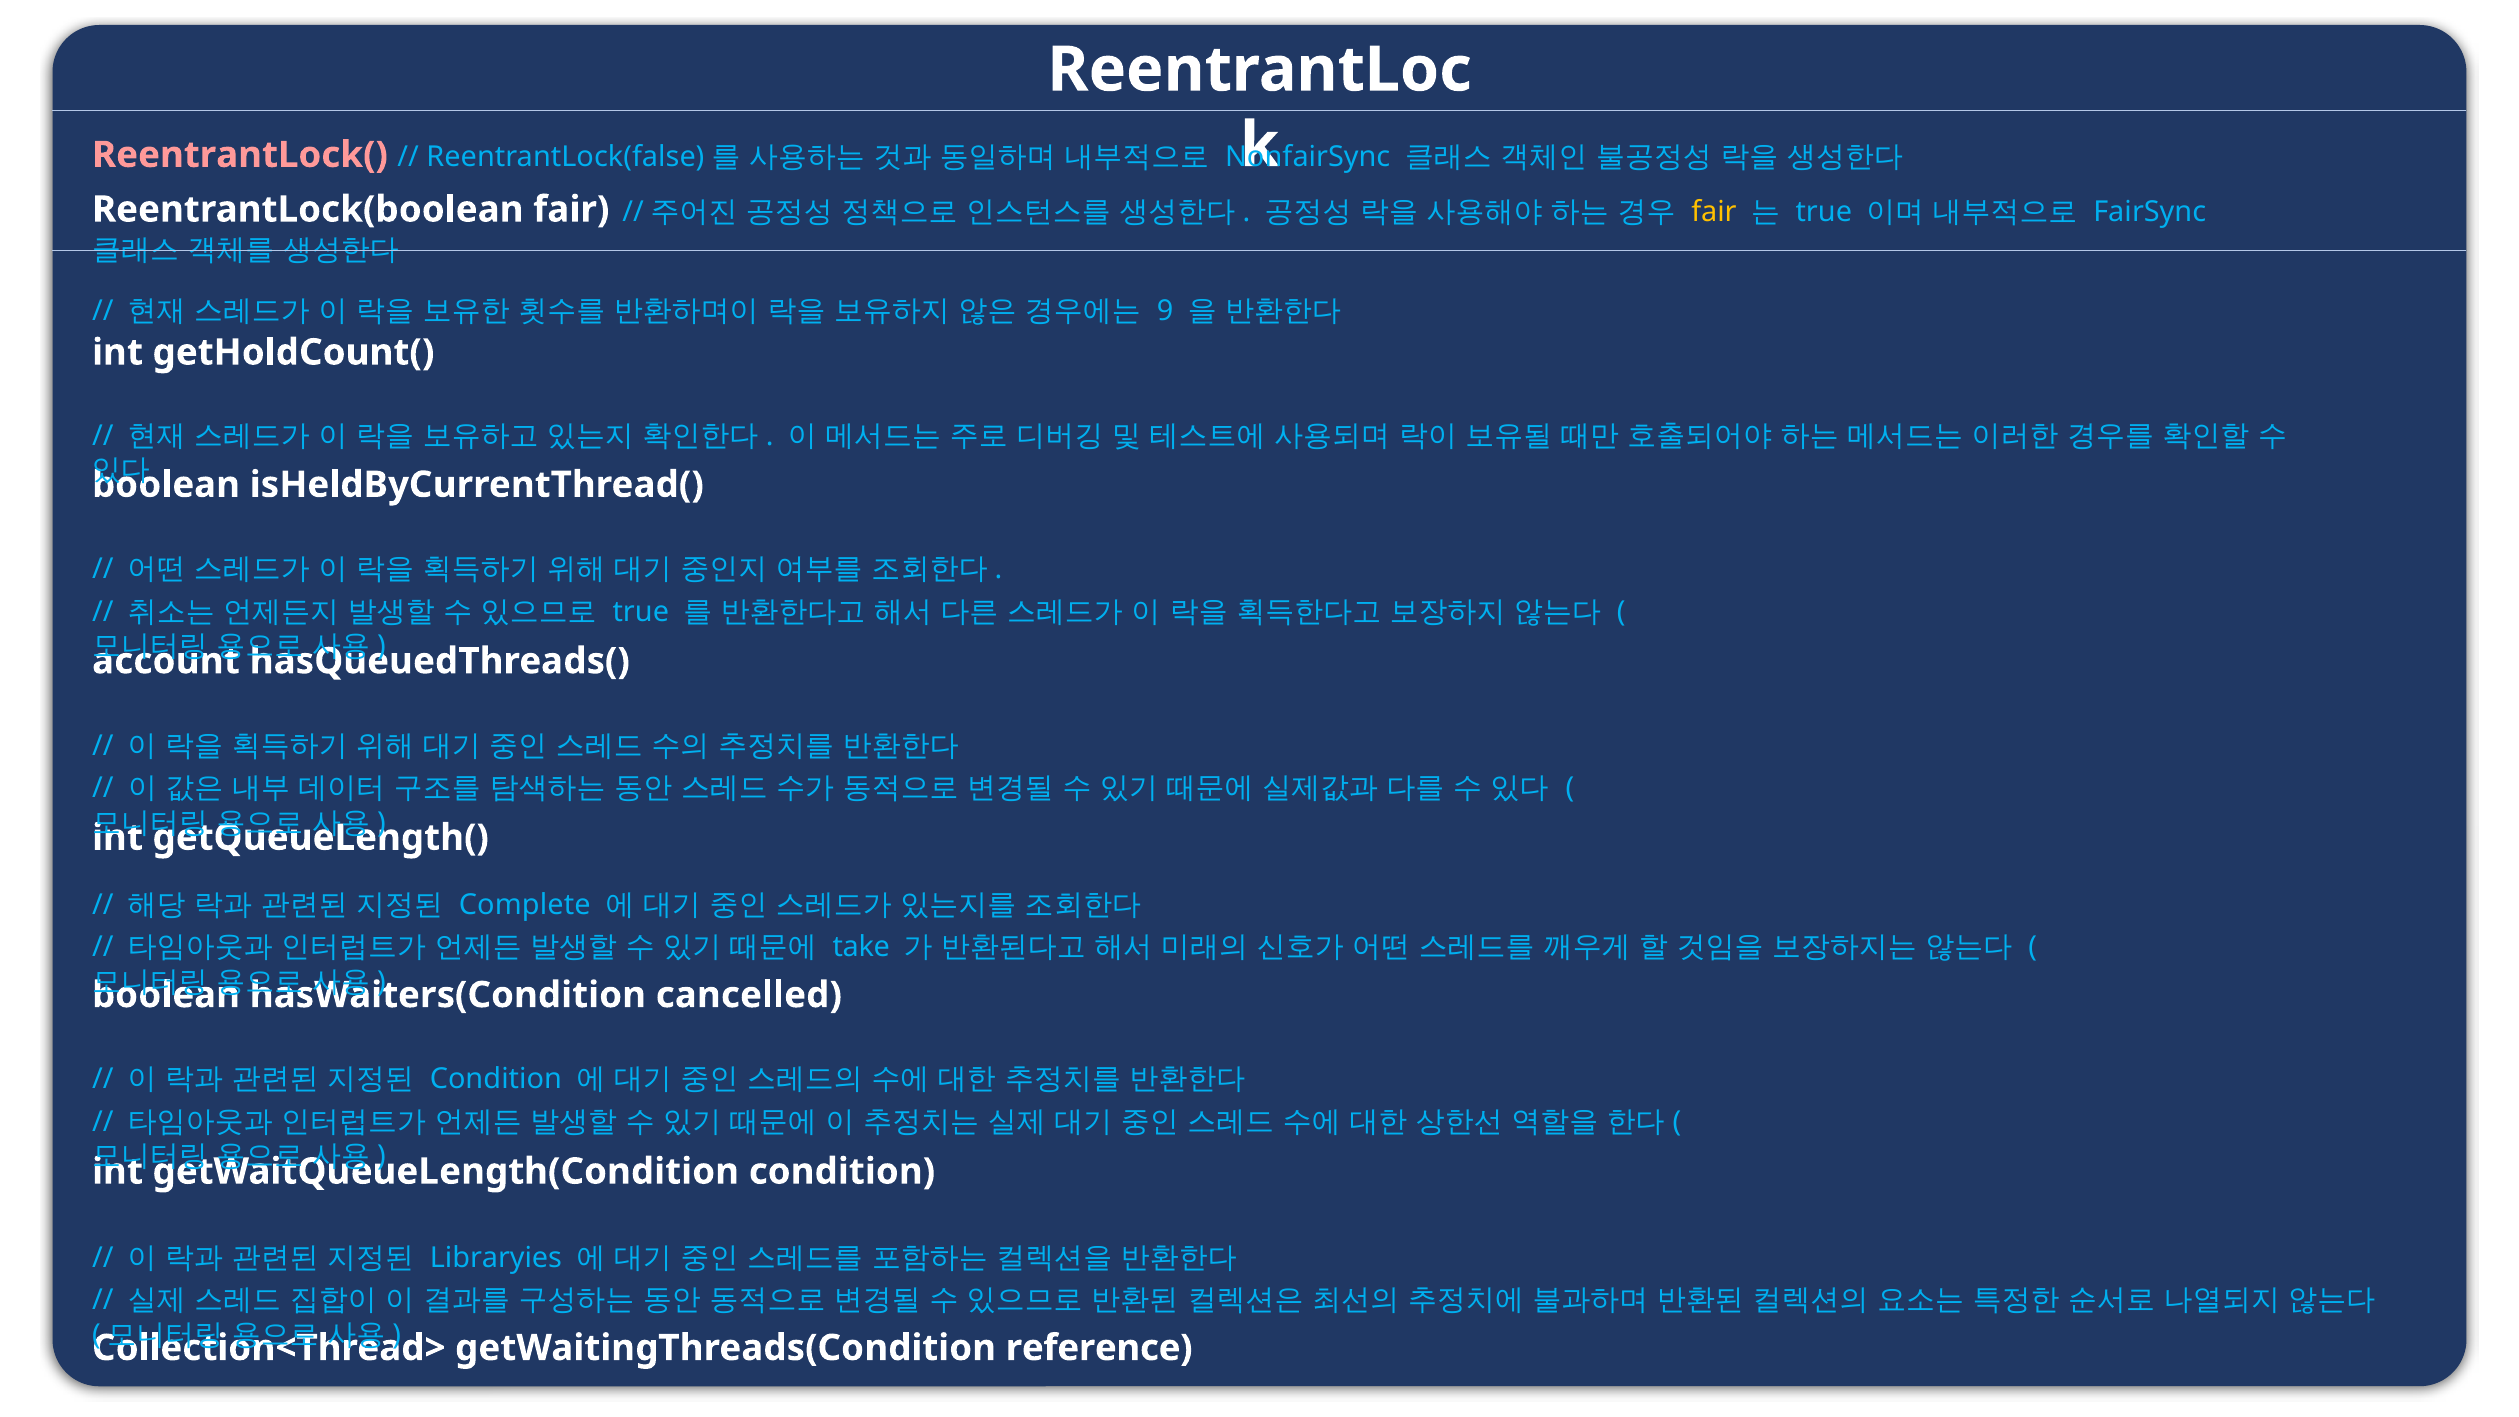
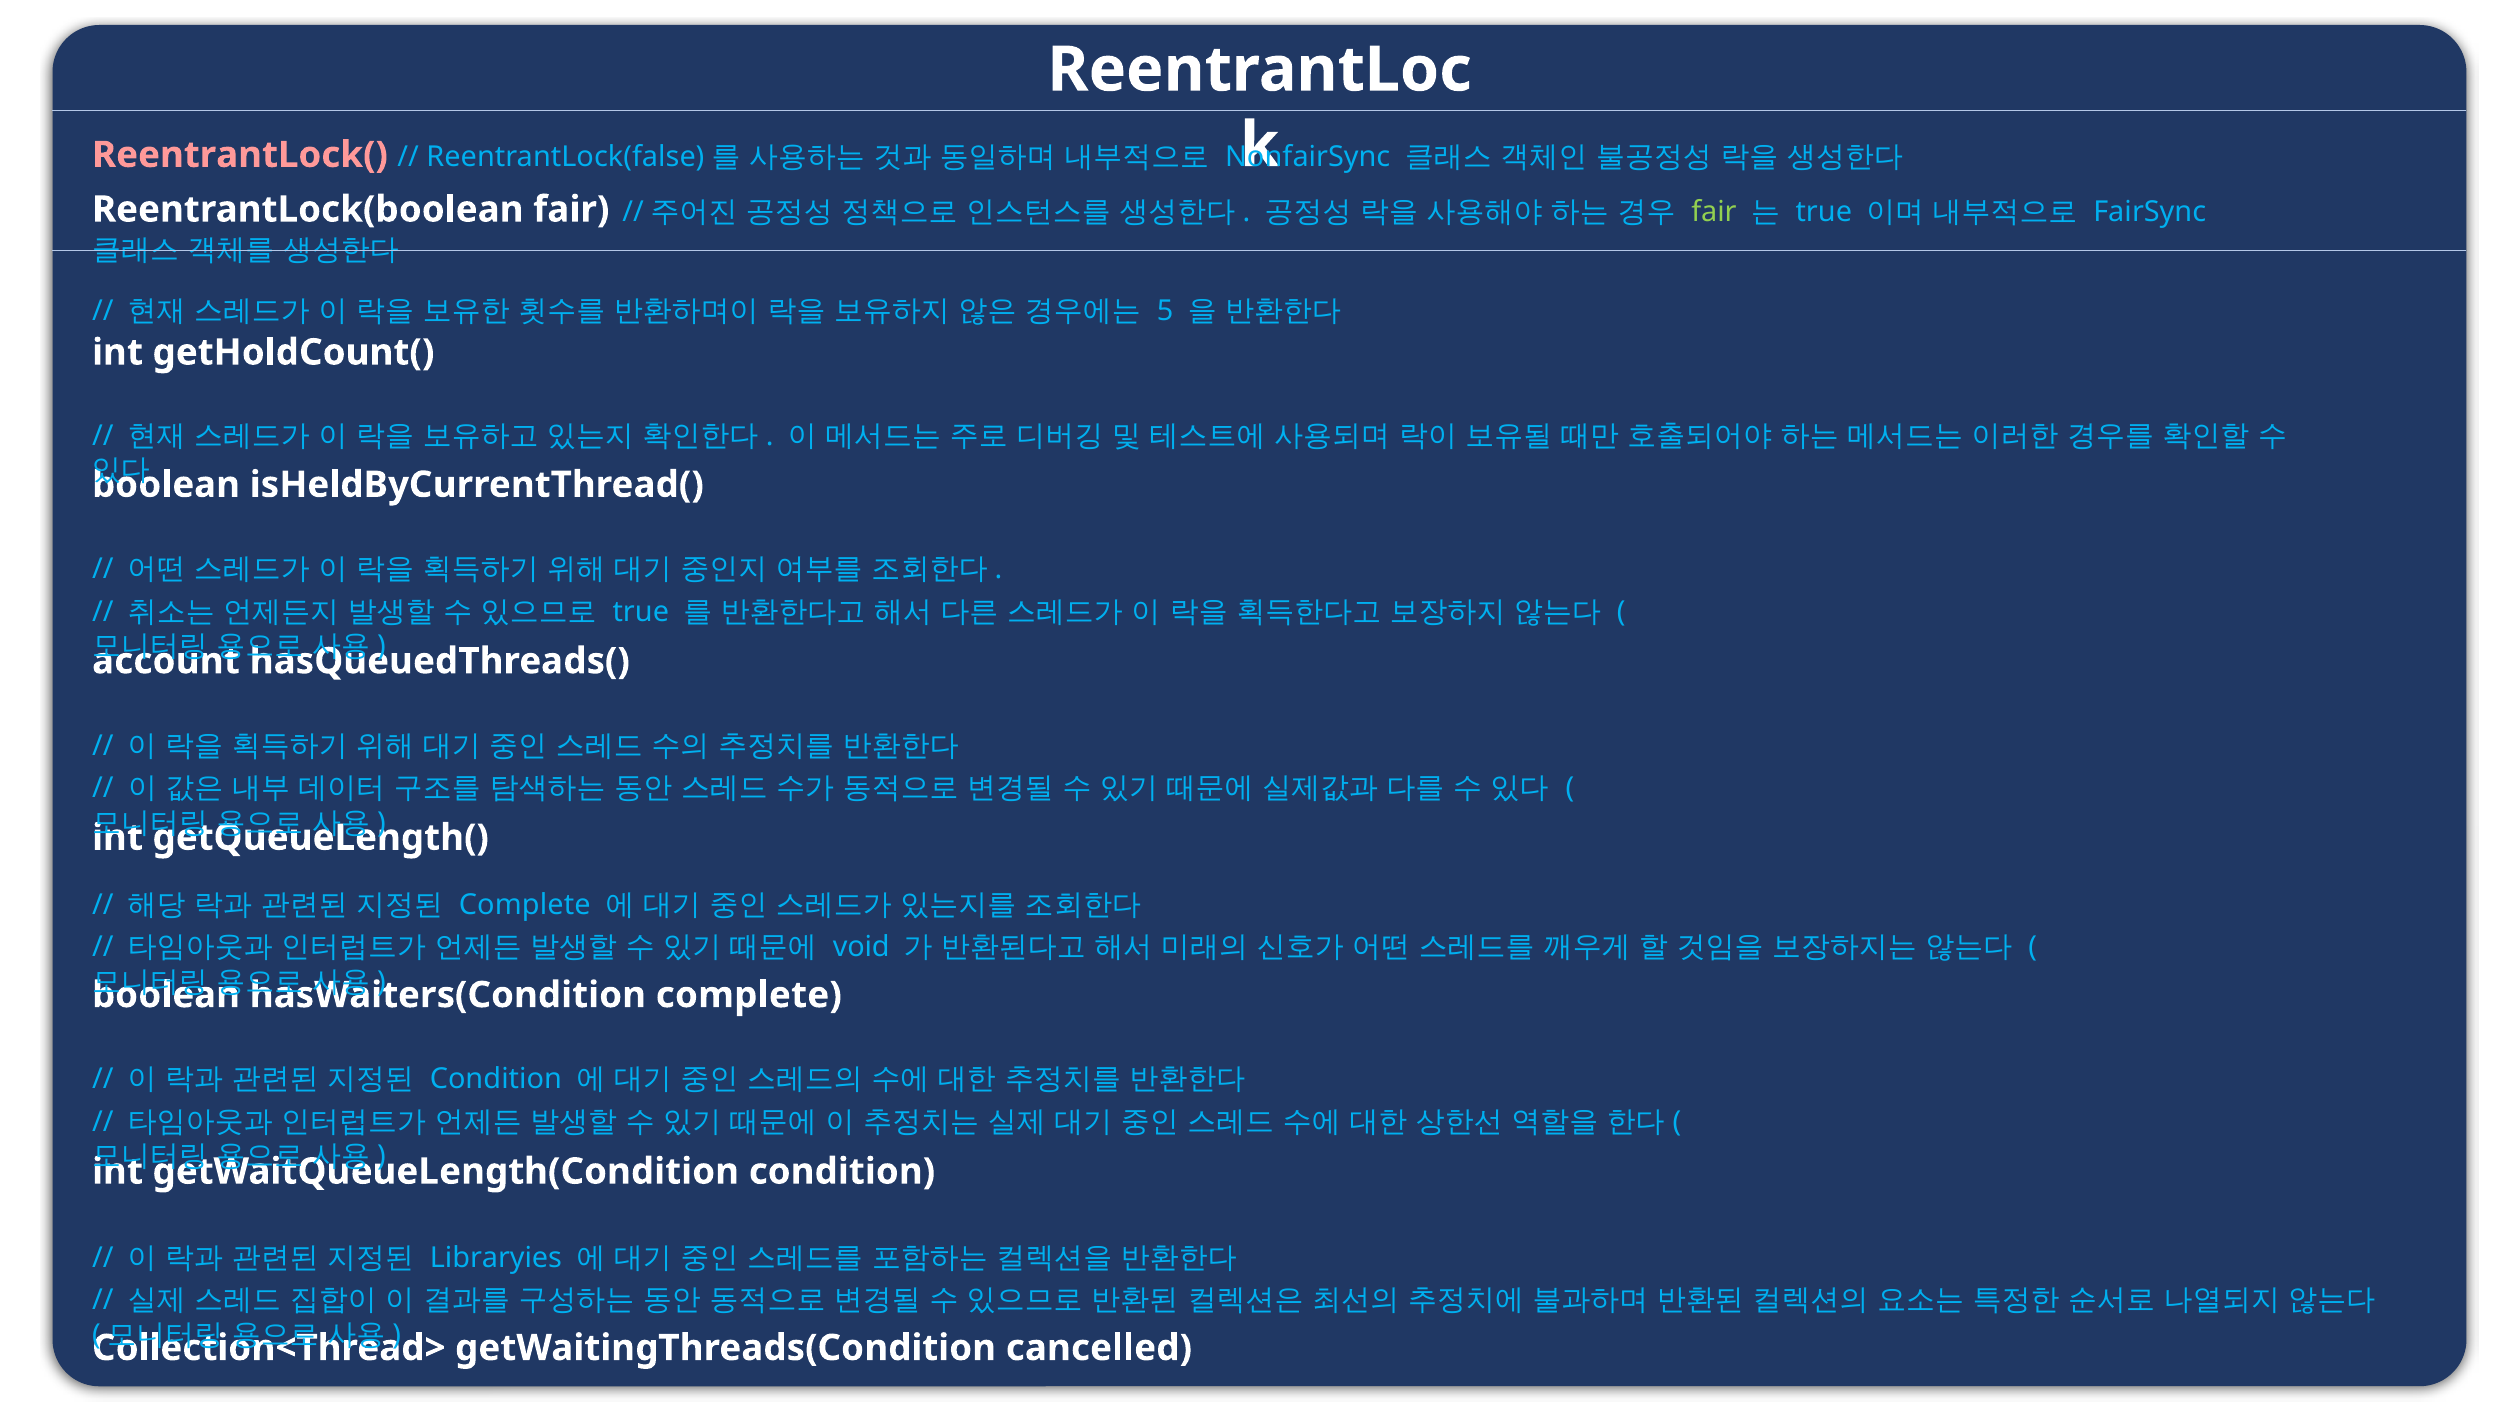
fair at (1714, 212) colour: yellow -> light green
9: 9 -> 5
take: take -> void
cancelled at (749, 995): cancelled -> complete
reference: reference -> cancelled
